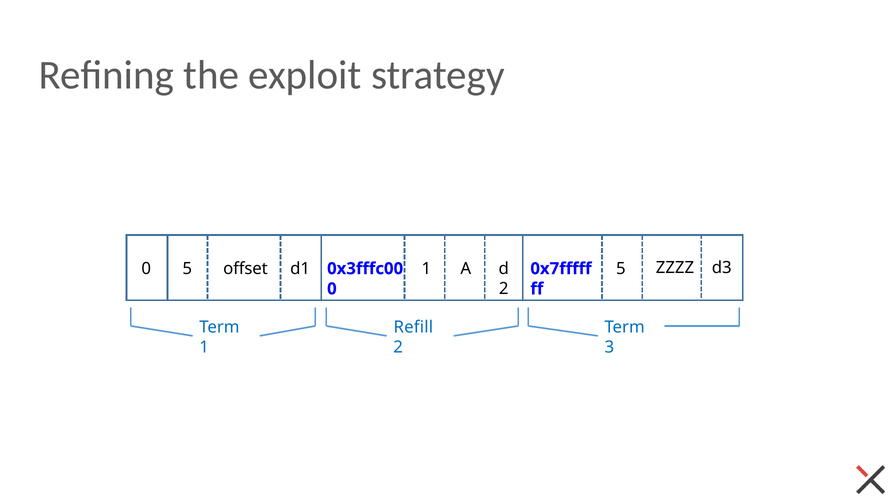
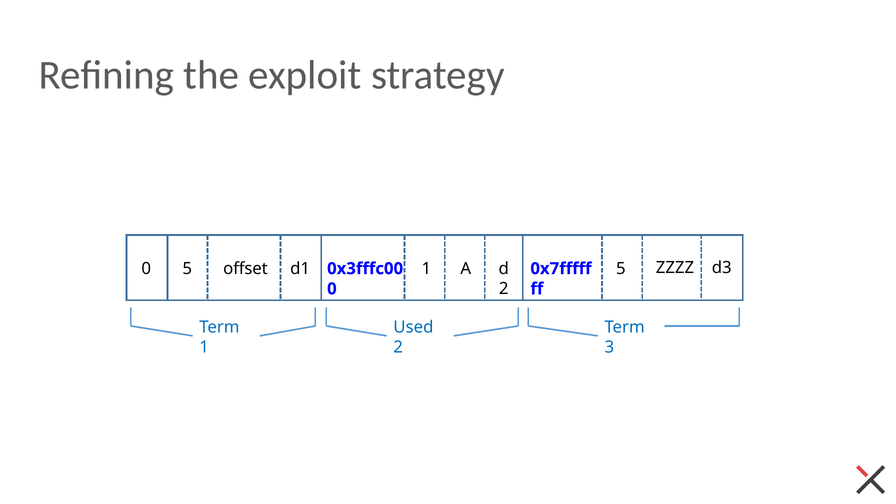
Refill: Refill -> Used
